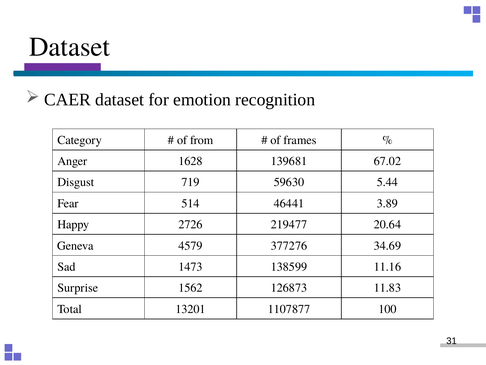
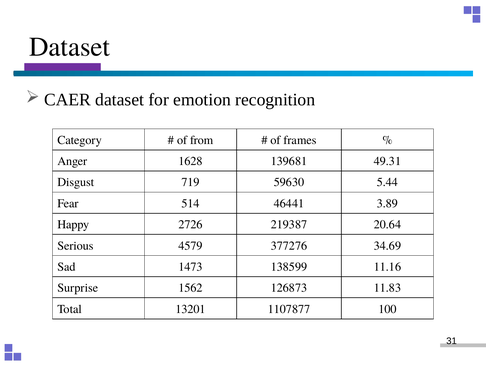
67.02: 67.02 -> 49.31
219477: 219477 -> 219387
Geneva: Geneva -> Serious
